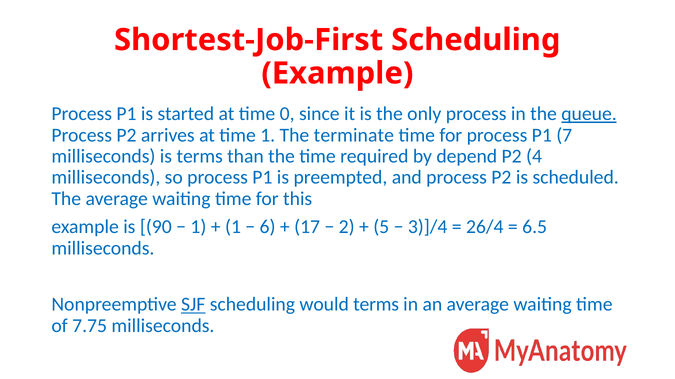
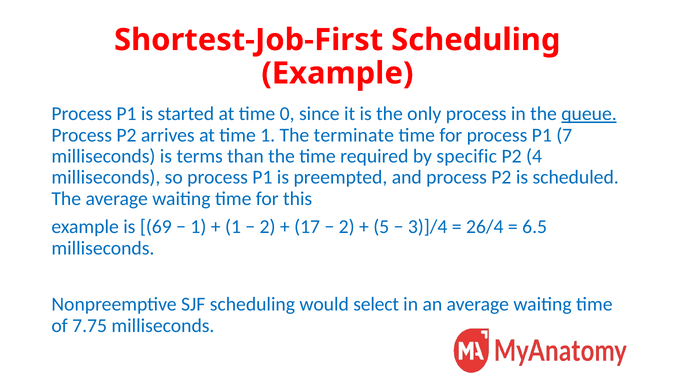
depend: depend -> specific
90: 90 -> 69
6 at (268, 227): 6 -> 2
SJF underline: present -> none
would terms: terms -> select
